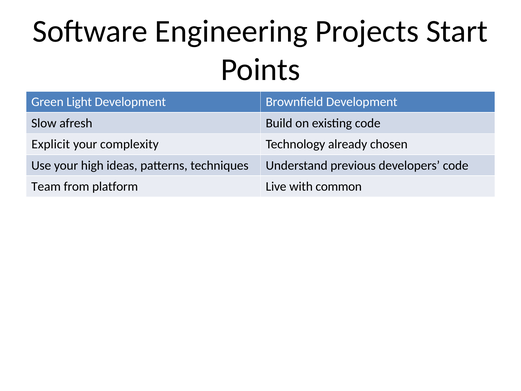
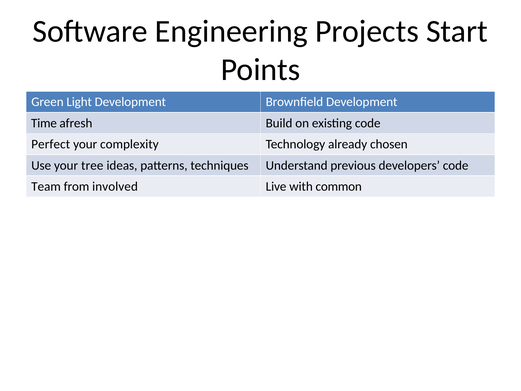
Slow: Slow -> Time
Explicit: Explicit -> Perfect
high: high -> tree
platform: platform -> involved
